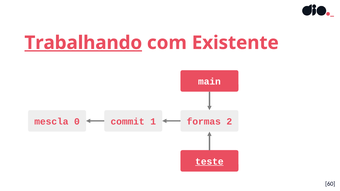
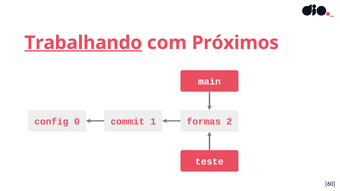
Existente: Existente -> Próximos
mescla: mescla -> config
teste underline: present -> none
